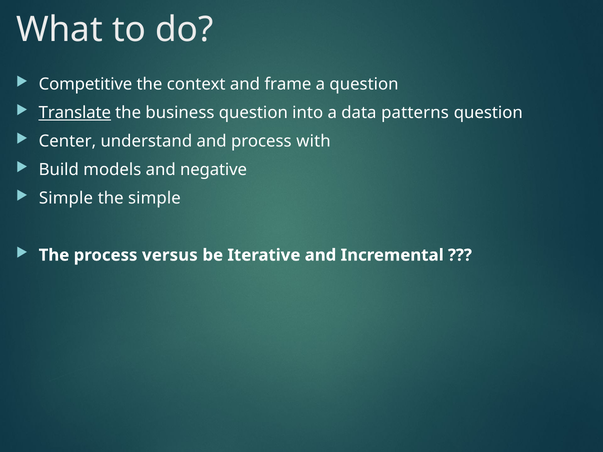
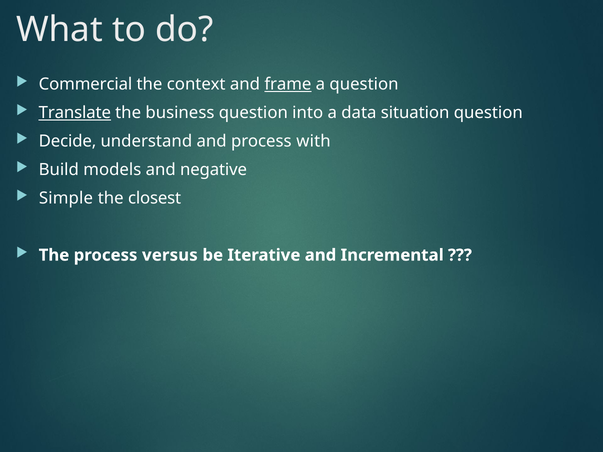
Competitive: Competitive -> Commercial
frame underline: none -> present
patterns: patterns -> situation
Center: Center -> Decide
the simple: simple -> closest
